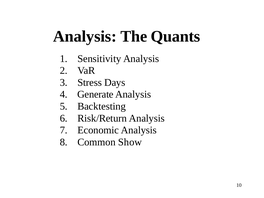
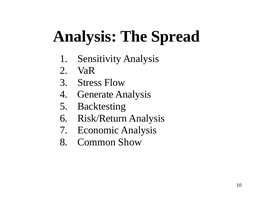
Quants: Quants -> Spread
Days: Days -> Flow
